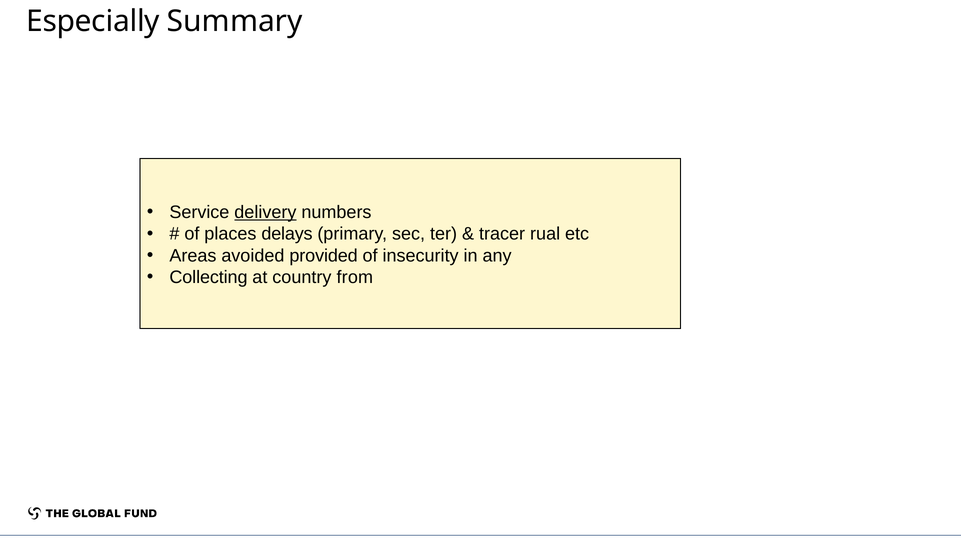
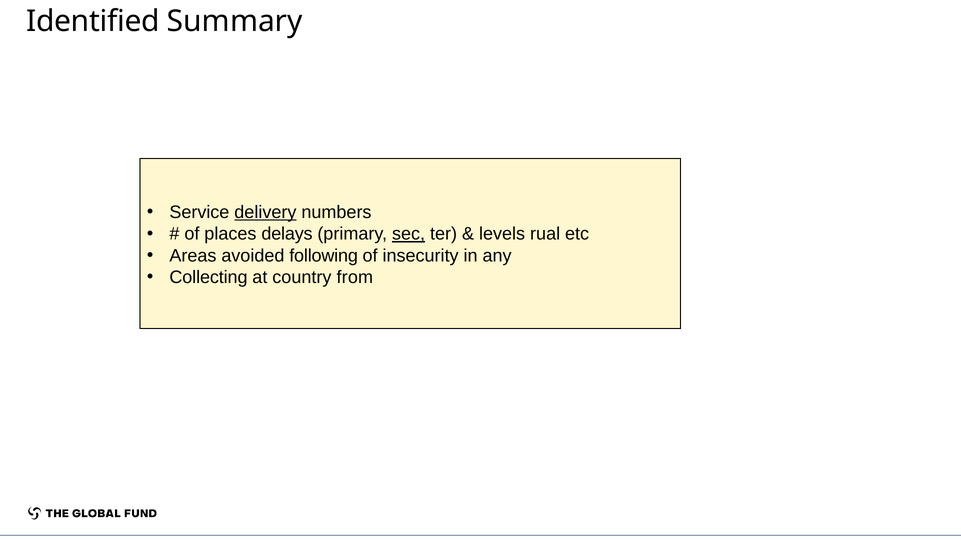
Especially: Especially -> Identified
sec underline: none -> present
tracer: tracer -> levels
provided: provided -> following
